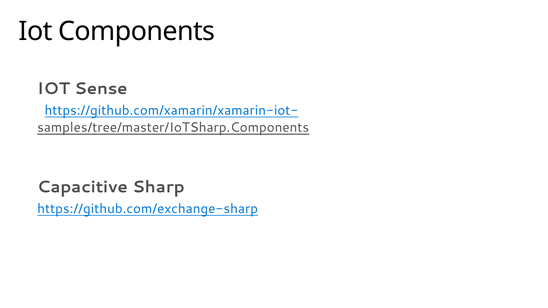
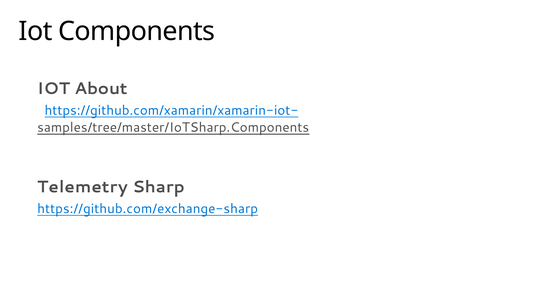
Sense: Sense -> About
Capacitive: Capacitive -> Telemetry
